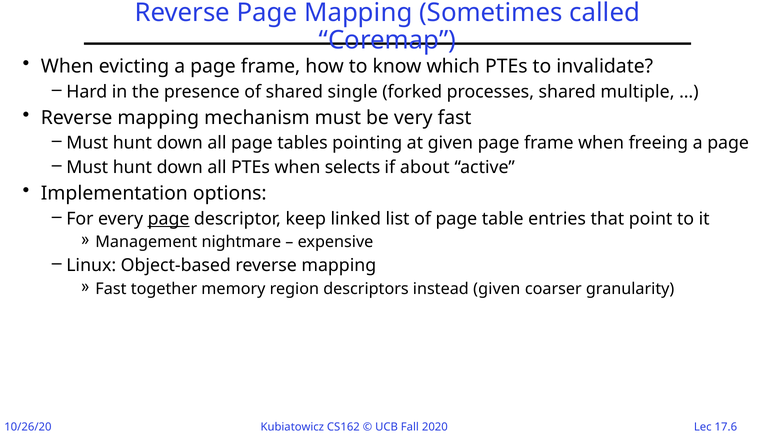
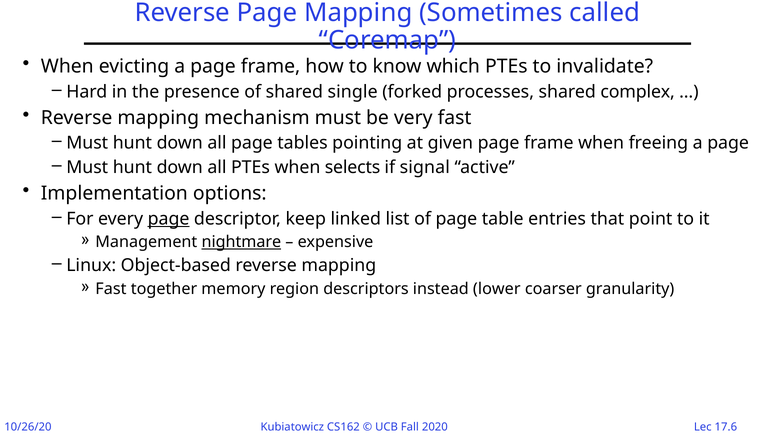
multiple: multiple -> complex
about: about -> signal
nightmare underline: none -> present
instead given: given -> lower
